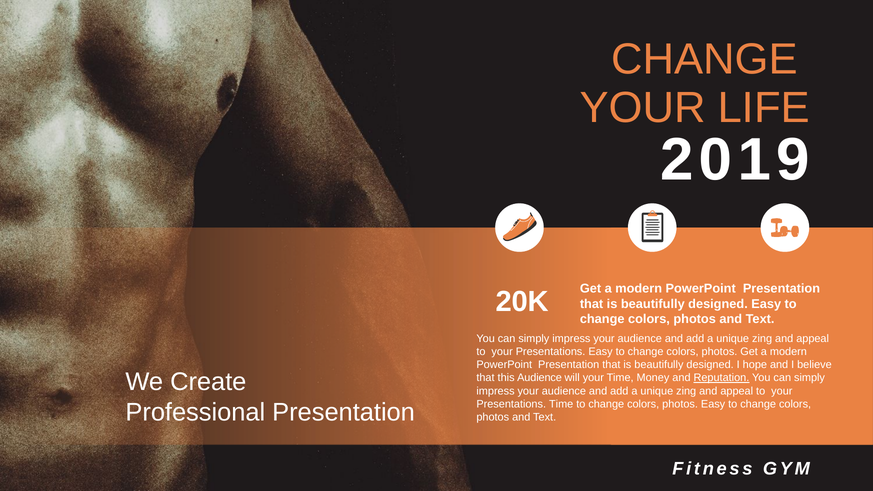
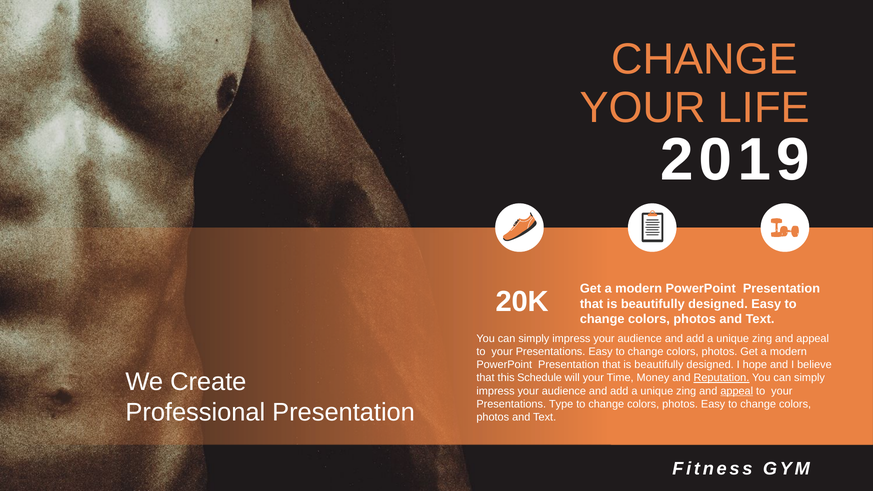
this Audience: Audience -> Schedule
appeal at (737, 391) underline: none -> present
Presentations Time: Time -> Type
